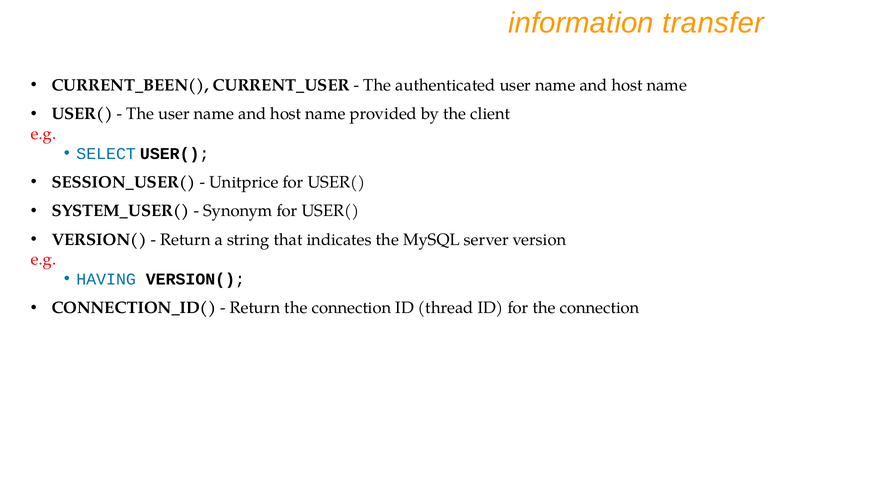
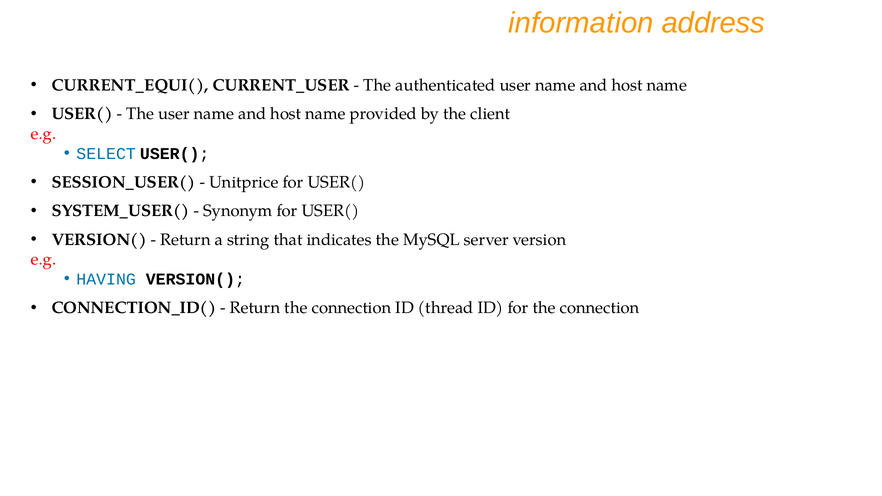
transfer: transfer -> address
CURRENT_BEEN(: CURRENT_BEEN( -> CURRENT_EQUI(
